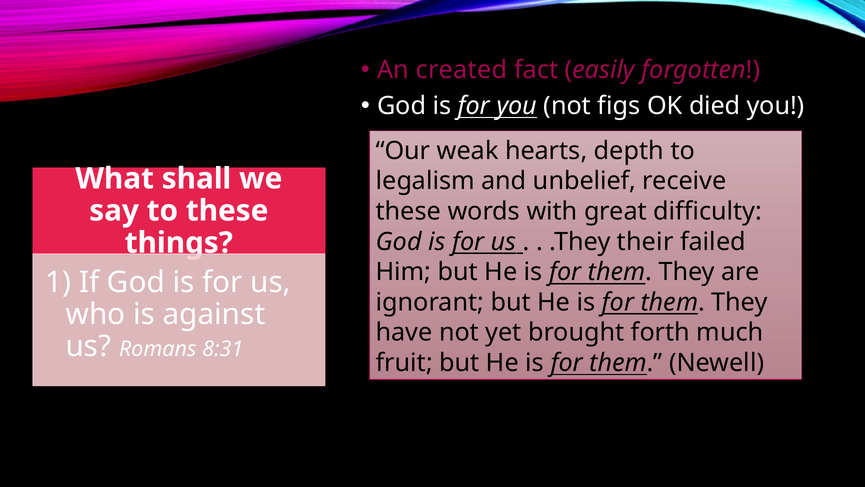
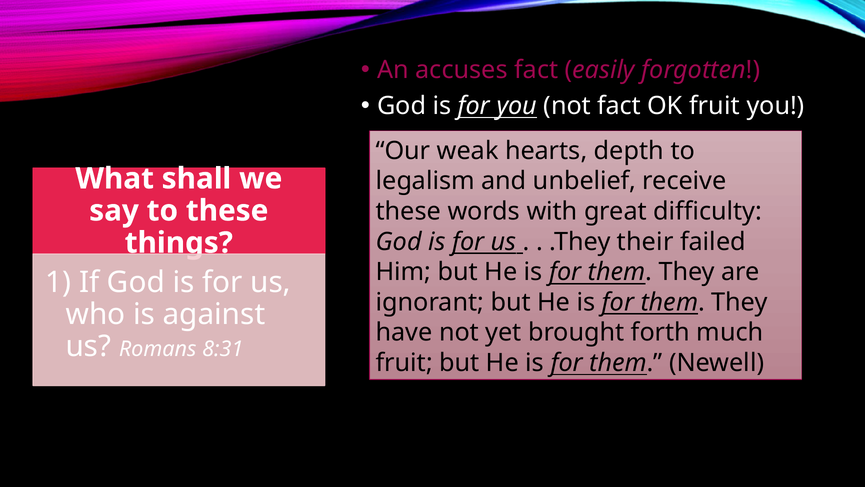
created: created -> accuses
not figs: figs -> fact
OK died: died -> fruit
